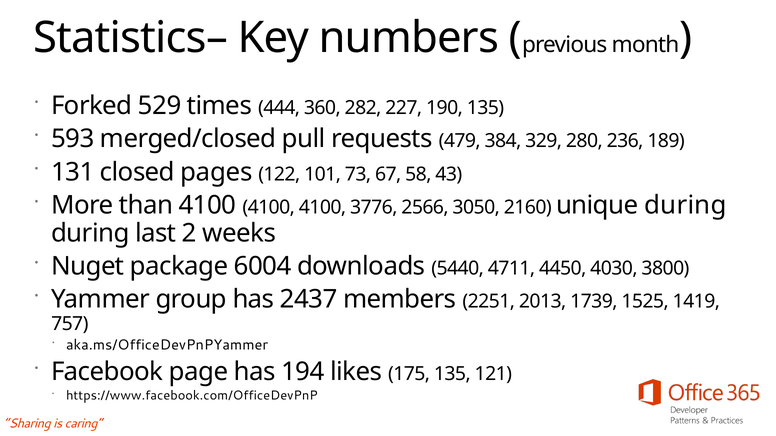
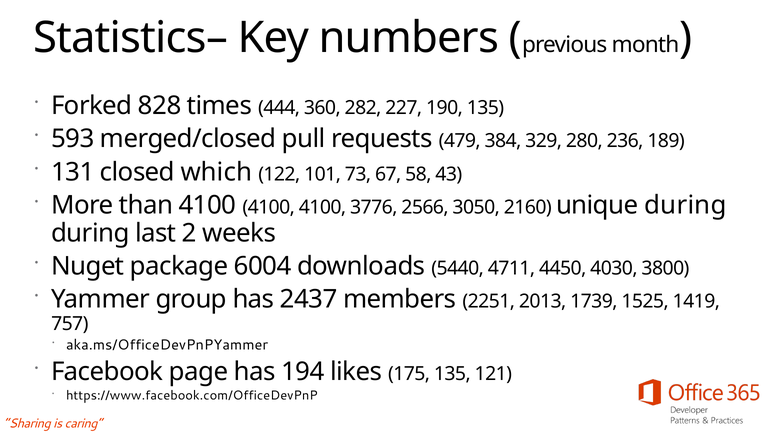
529: 529 -> 828
pages: pages -> which
